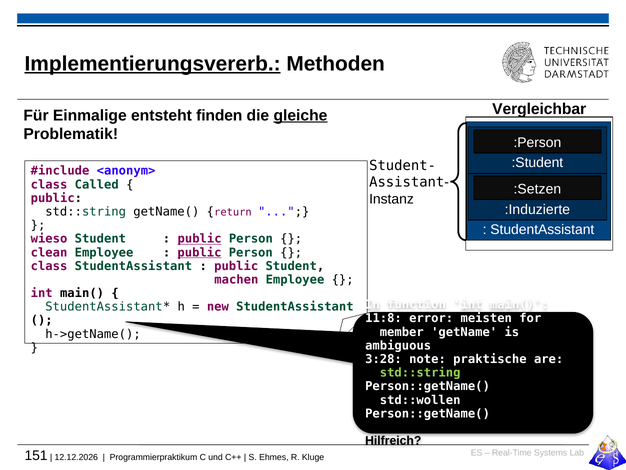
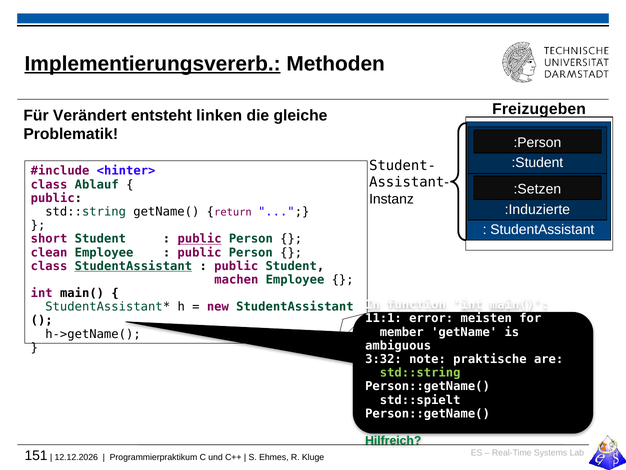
Vergleichbar: Vergleichbar -> Freizugeben
Einmalige: Einmalige -> Verändert
finden: finden -> linken
gleiche underline: present -> none
<anonym>: <anonym> -> <hinter>
Called: Called -> Ablauf
wieso: wieso -> short
public at (200, 252) underline: present -> none
StudentAssistant at (133, 266) underline: none -> present
11:8: 11:8 -> 11:1
3:28: 3:28 -> 3:32
std::wollen: std::wollen -> std::spielt
Hilfreich colour: black -> green
